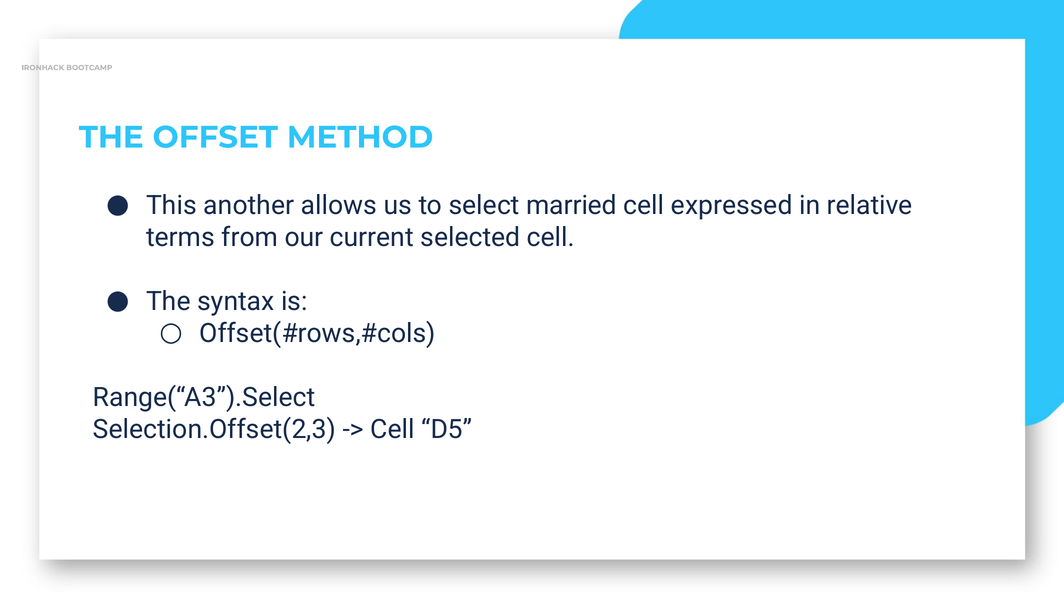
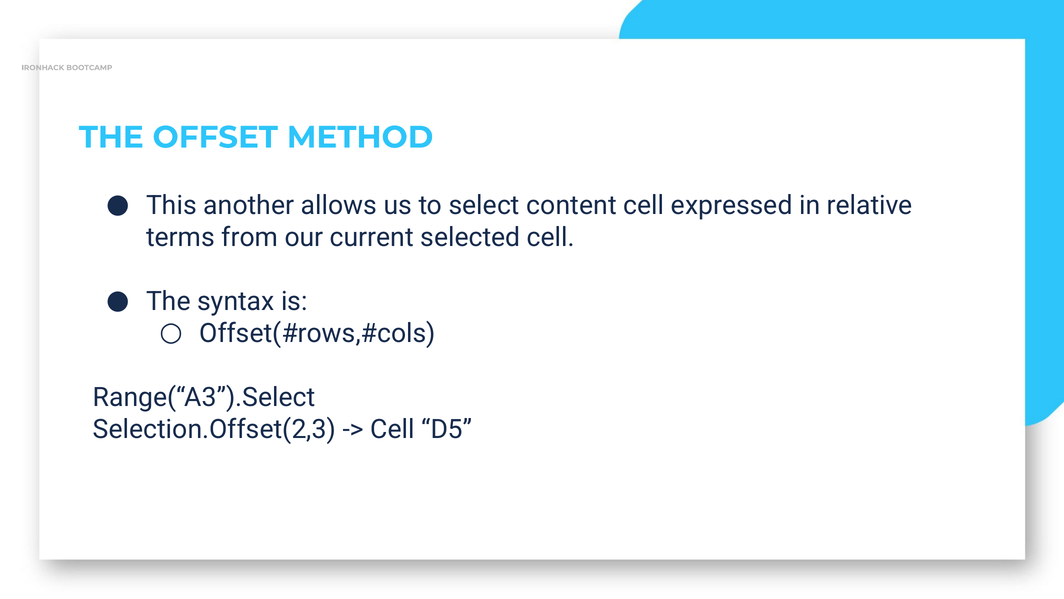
married: married -> content
